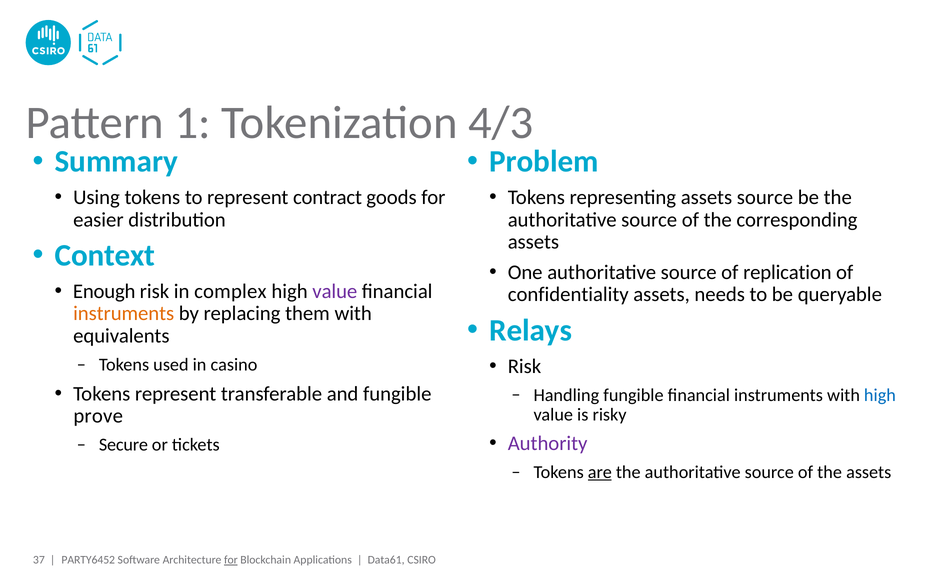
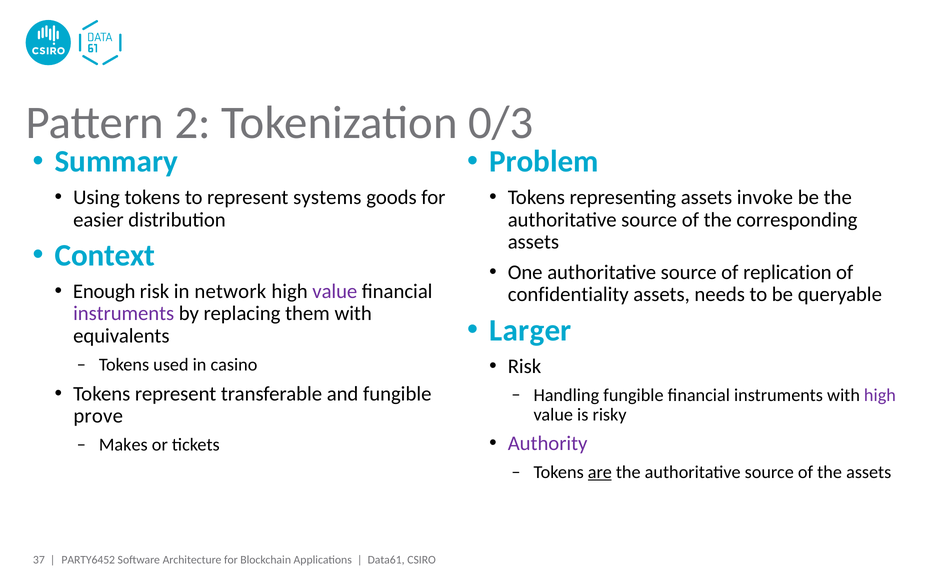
1: 1 -> 2
4/3: 4/3 -> 0/3
contract: contract -> systems
assets source: source -> invoke
complex: complex -> network
instruments at (124, 314) colour: orange -> purple
Relays: Relays -> Larger
high at (880, 395) colour: blue -> purple
Secure: Secure -> Makes
for at (231, 560) underline: present -> none
